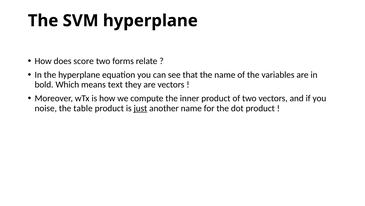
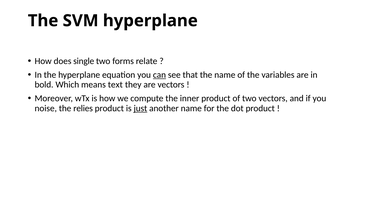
score: score -> single
can underline: none -> present
table: table -> relies
